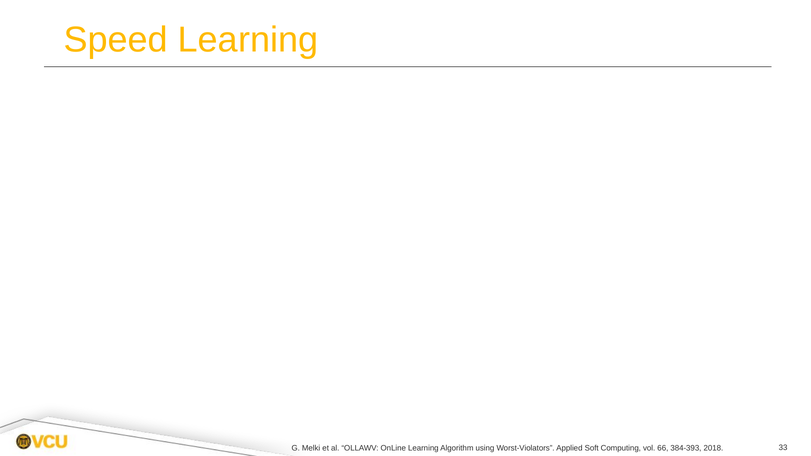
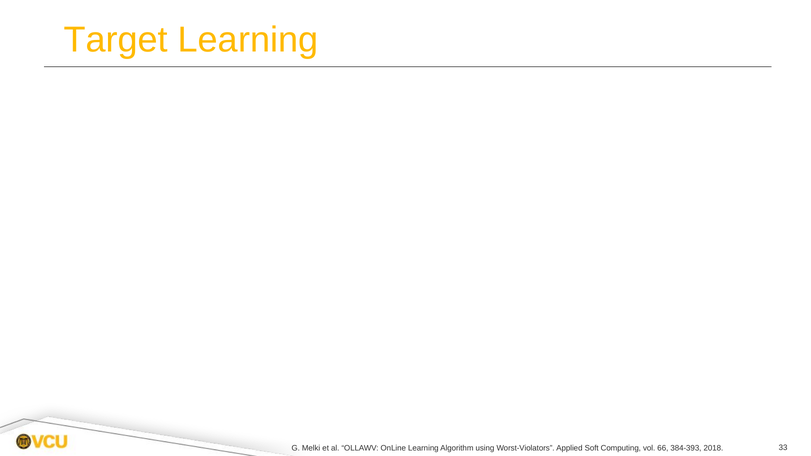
Speed: Speed -> Target
